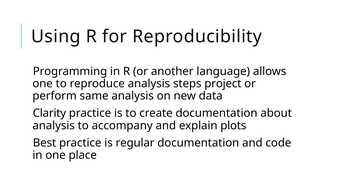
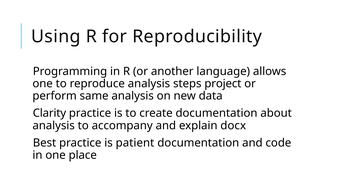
plots: plots -> docx
regular: regular -> patient
